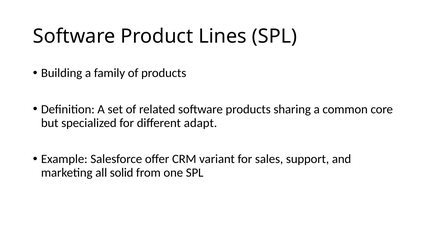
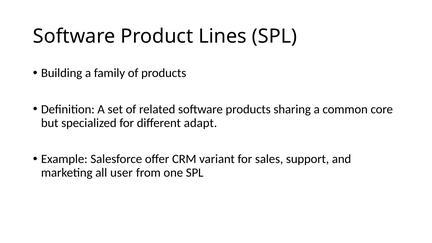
solid: solid -> user
